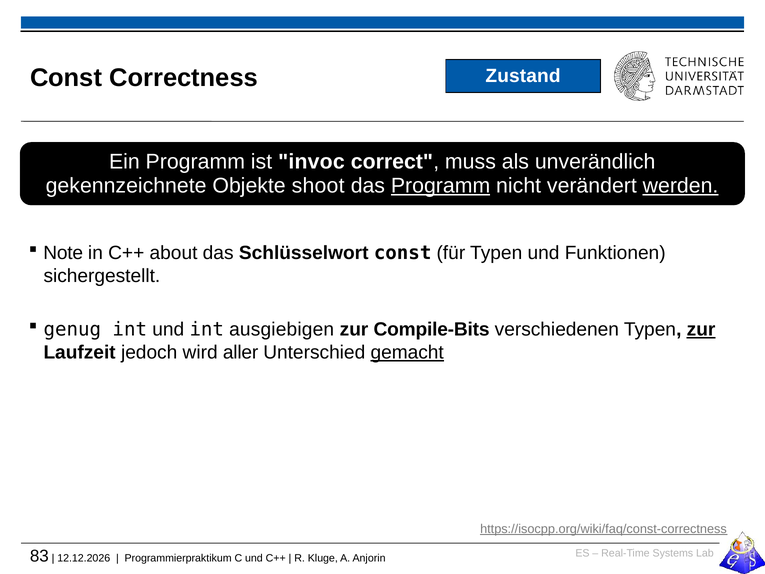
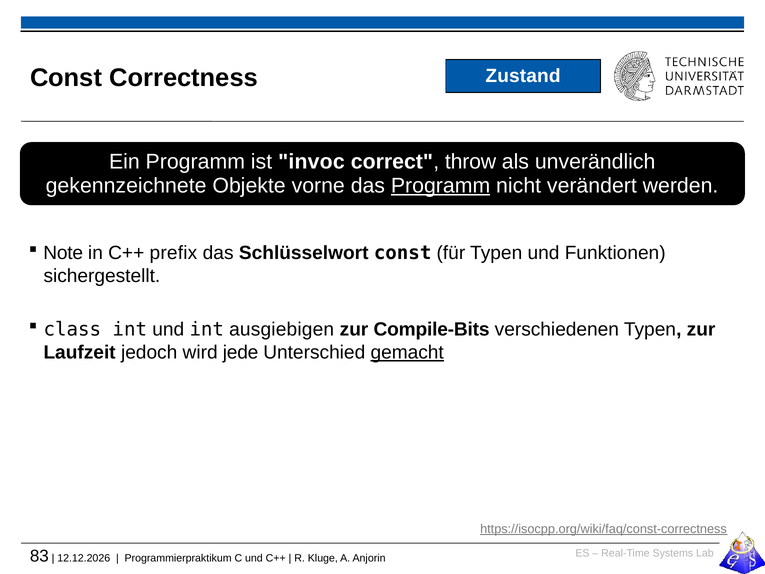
muss: muss -> throw
shoot: shoot -> vorne
werden underline: present -> none
about: about -> prefix
genug: genug -> class
zur at (701, 329) underline: present -> none
aller: aller -> jede
